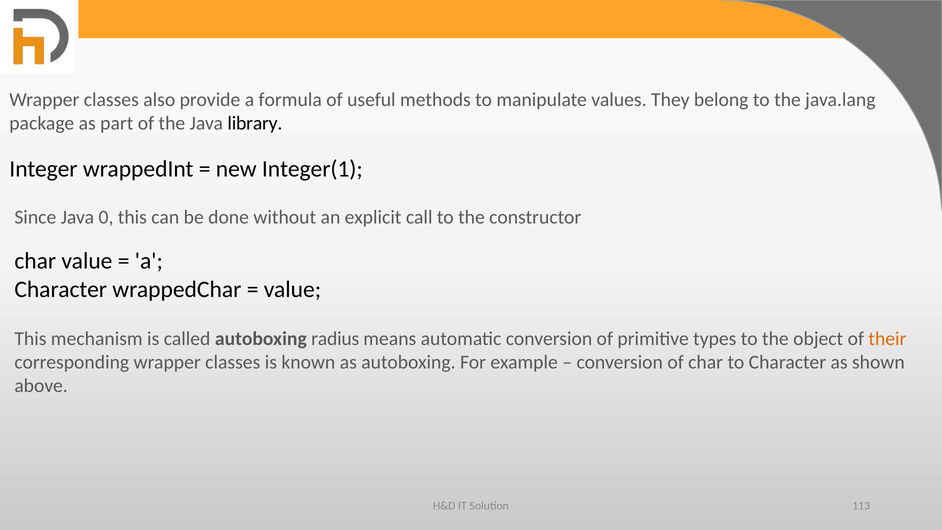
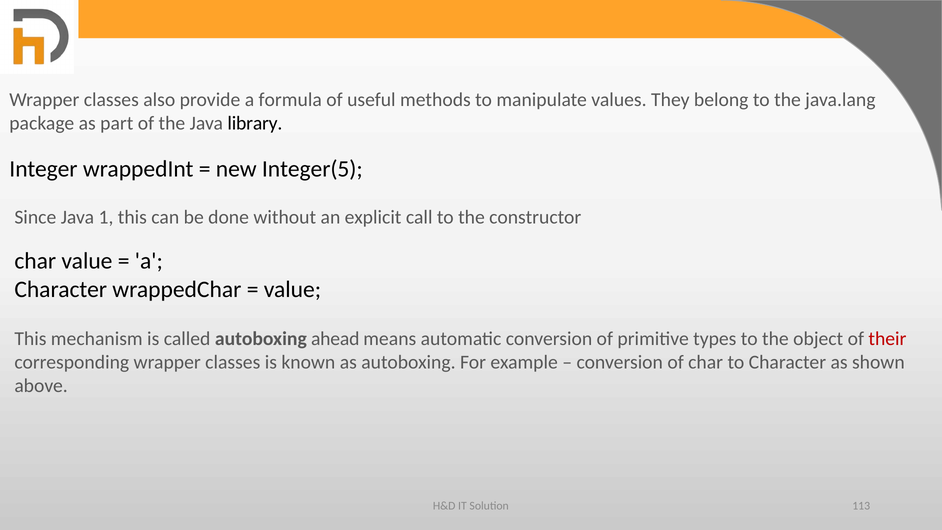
Integer(1: Integer(1 -> Integer(5
0: 0 -> 1
radius: radius -> ahead
their colour: orange -> red
